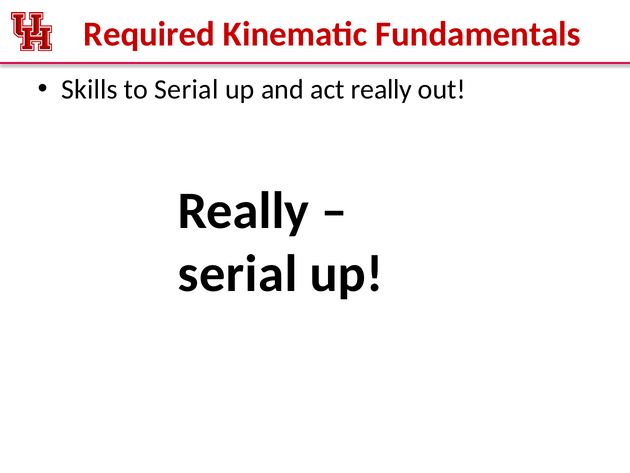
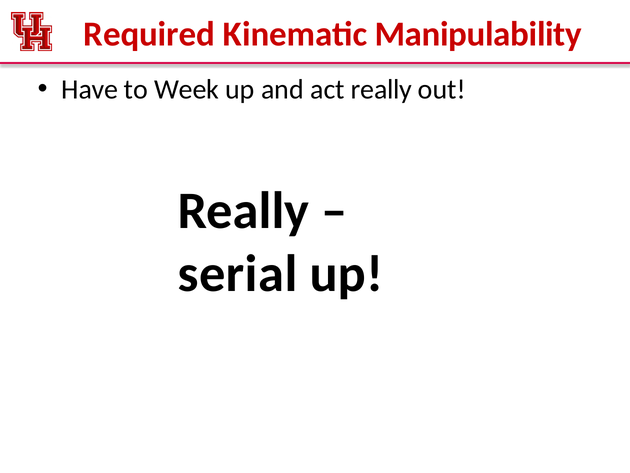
Fundamentals: Fundamentals -> Manipulability
Skills: Skills -> Have
to Serial: Serial -> Week
